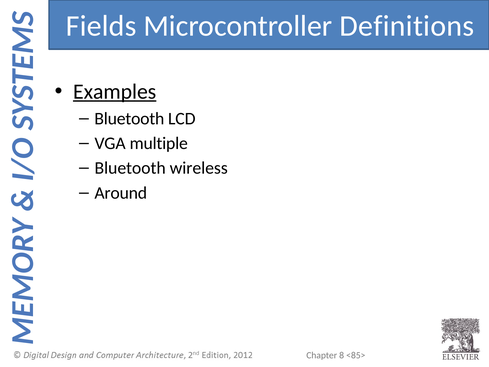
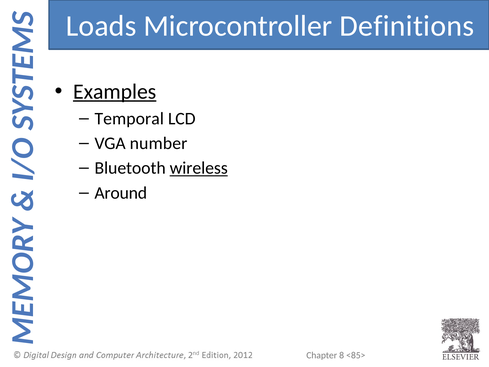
Fields: Fields -> Loads
Bluetooth at (129, 119): Bluetooth -> Temporal
multiple: multiple -> number
wireless underline: none -> present
